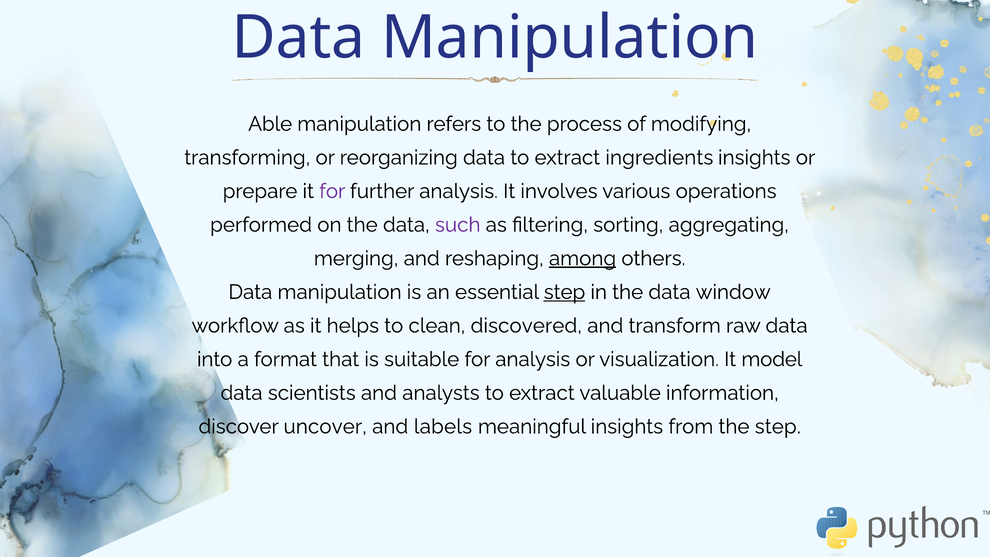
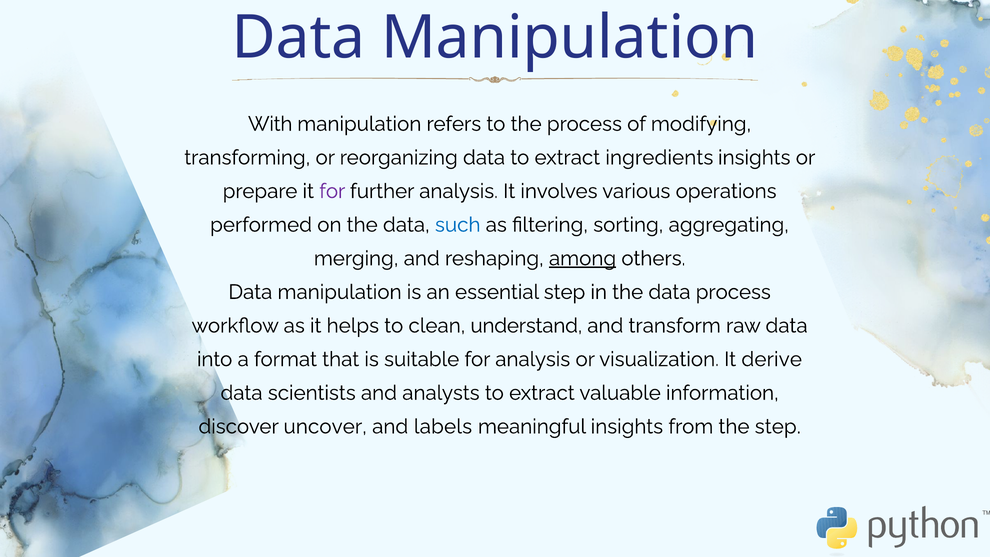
Able: Able -> With
such colour: purple -> blue
step at (564, 292) underline: present -> none
data window: window -> process
discovered: discovered -> understand
model: model -> derive
